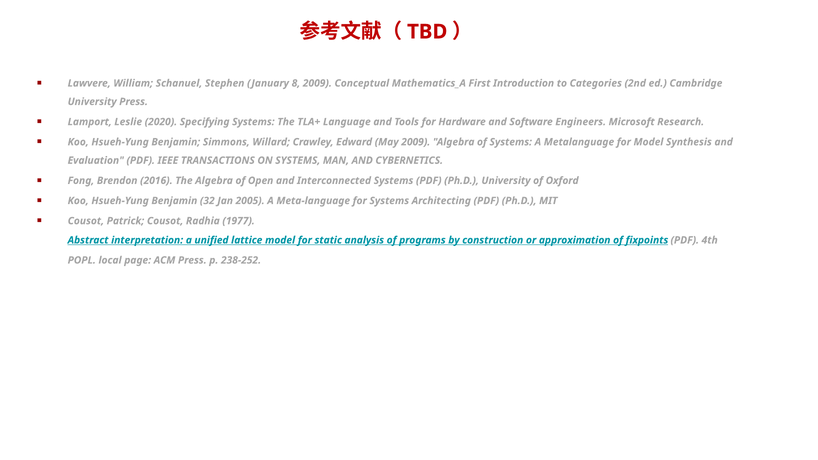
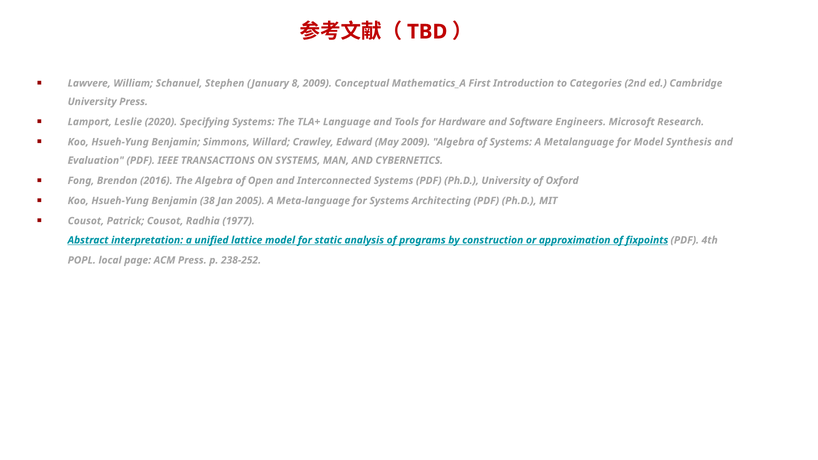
32: 32 -> 38
